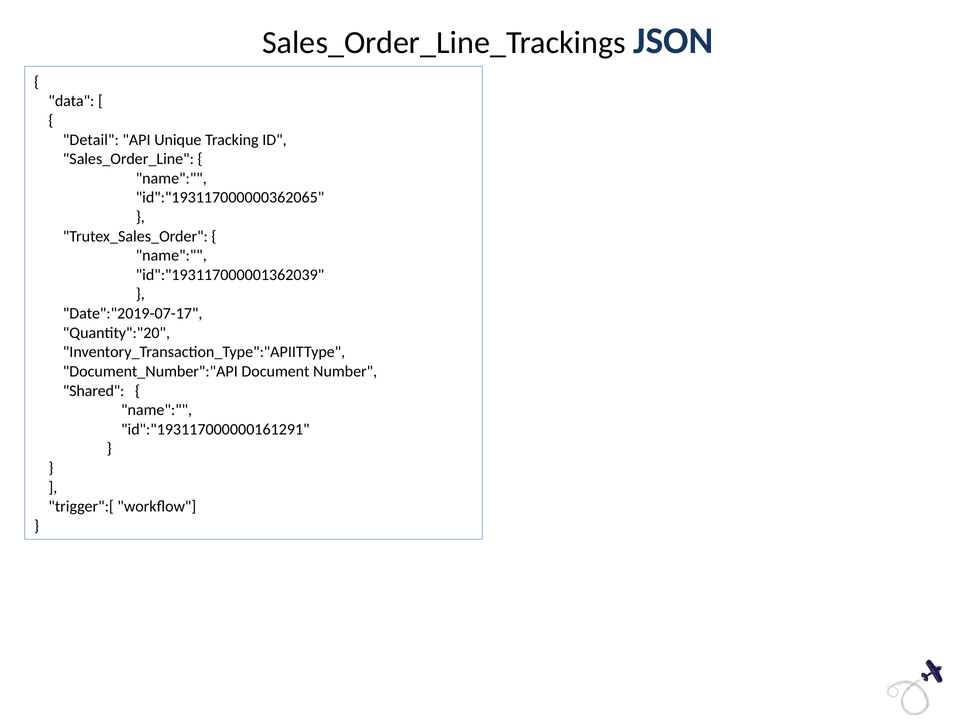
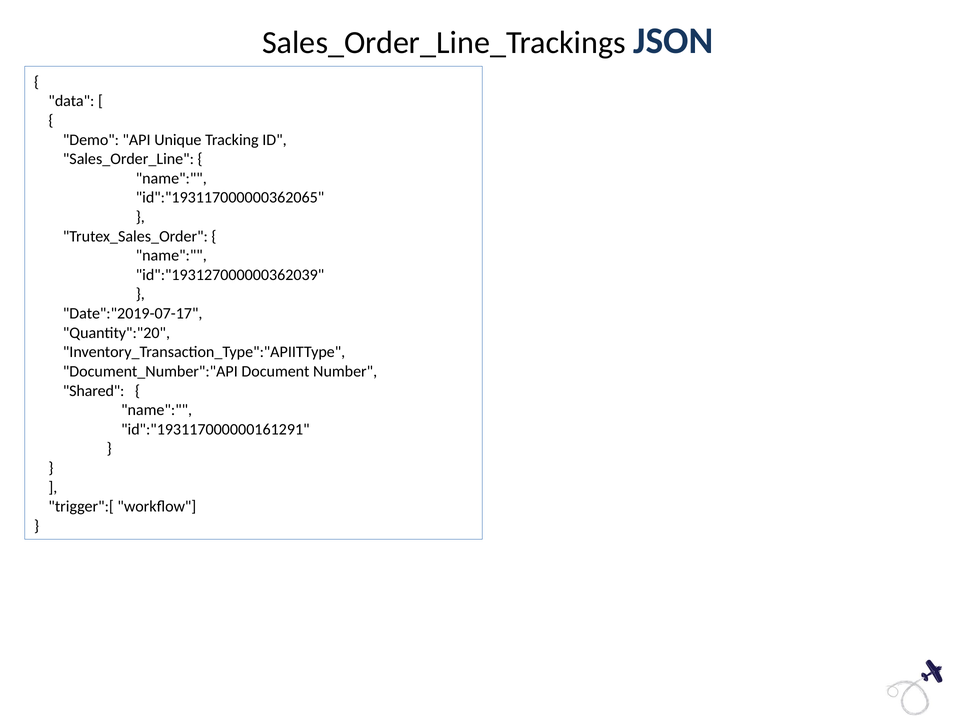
Detail: Detail -> Demo
id":"193117000001362039: id":"193117000001362039 -> id":"193127000000362039
